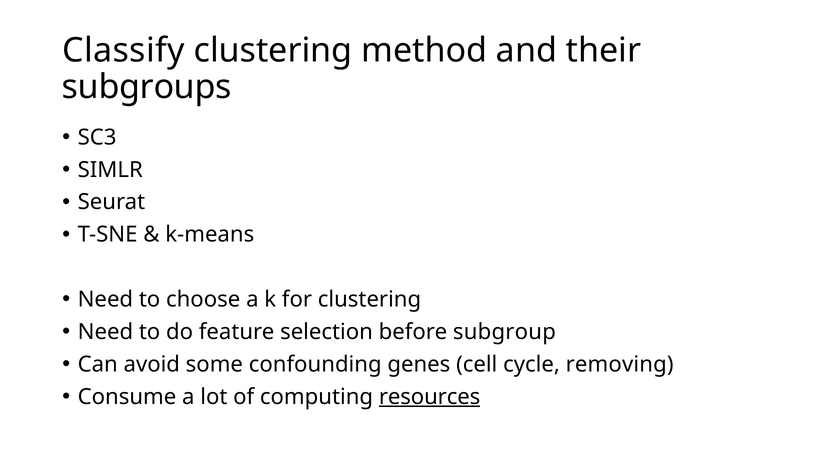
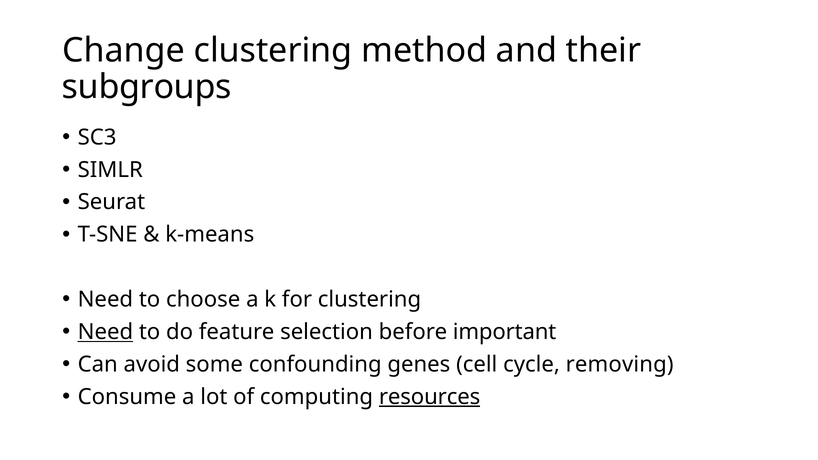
Classify: Classify -> Change
Need at (105, 332) underline: none -> present
subgroup: subgroup -> important
